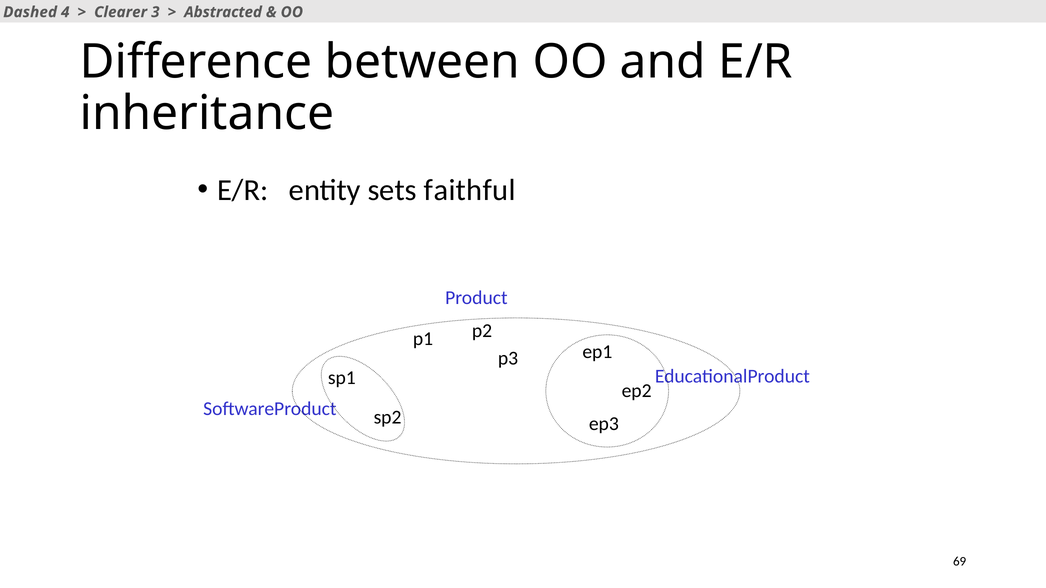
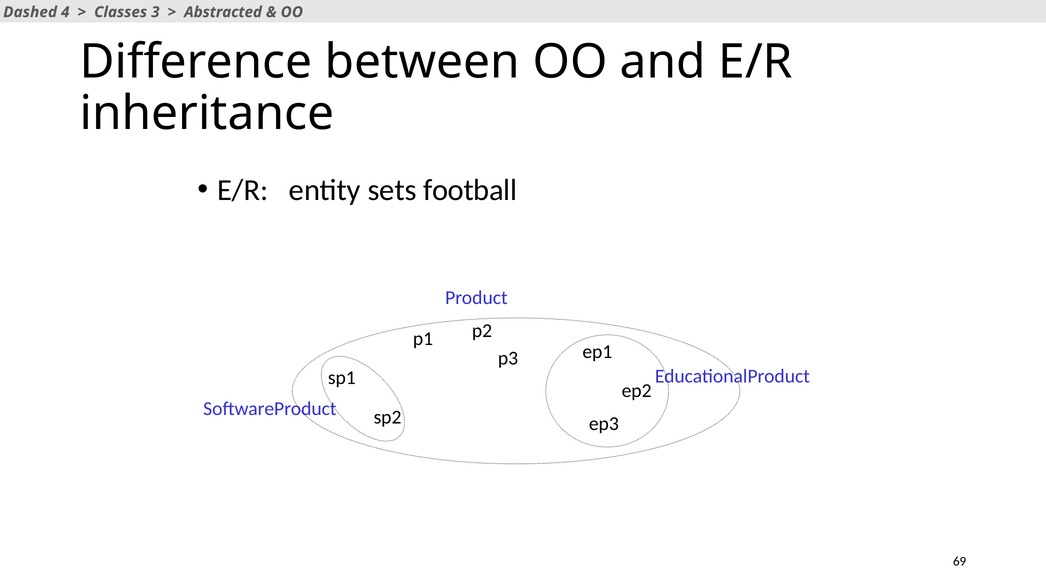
Clearer: Clearer -> Classes
faithful: faithful -> football
